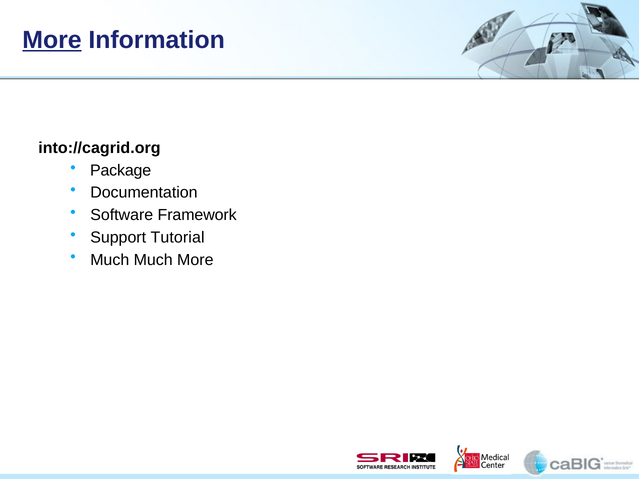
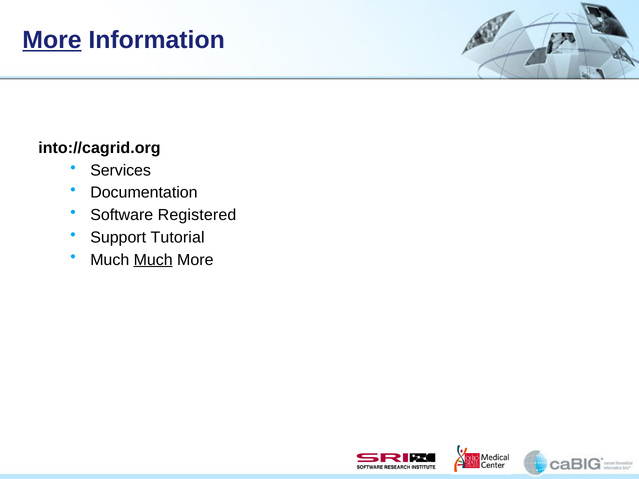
Package: Package -> Services
Framework: Framework -> Registered
Much at (153, 260) underline: none -> present
